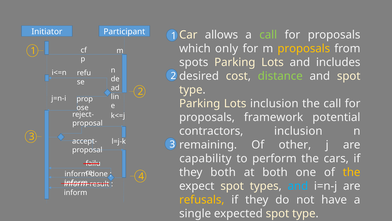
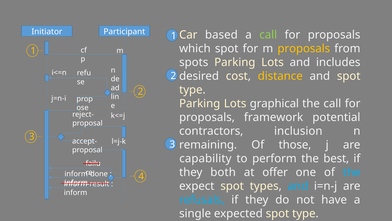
allows: allows -> based
which only: only -> spot
distance colour: light green -> yellow
Lots inclusion: inclusion -> graphical
other: other -> those
cars: cars -> best
at both: both -> offer
the at (352, 172) colour: yellow -> light blue
refusals colour: yellow -> light blue
